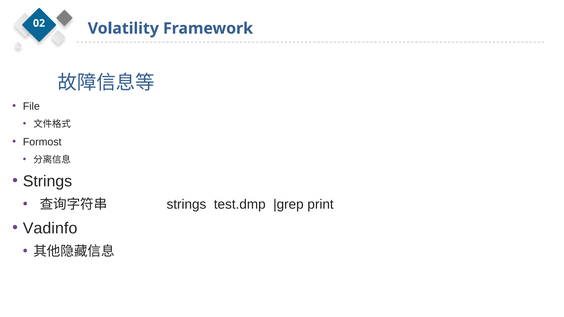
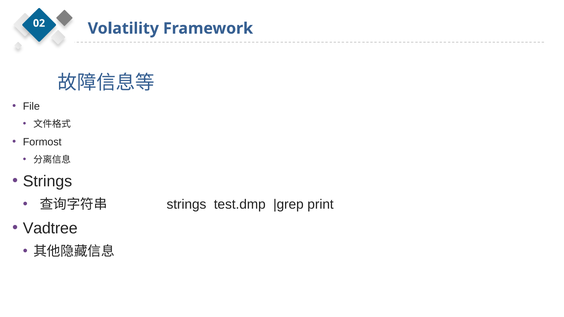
Vadinfo: Vadinfo -> Vadtree
